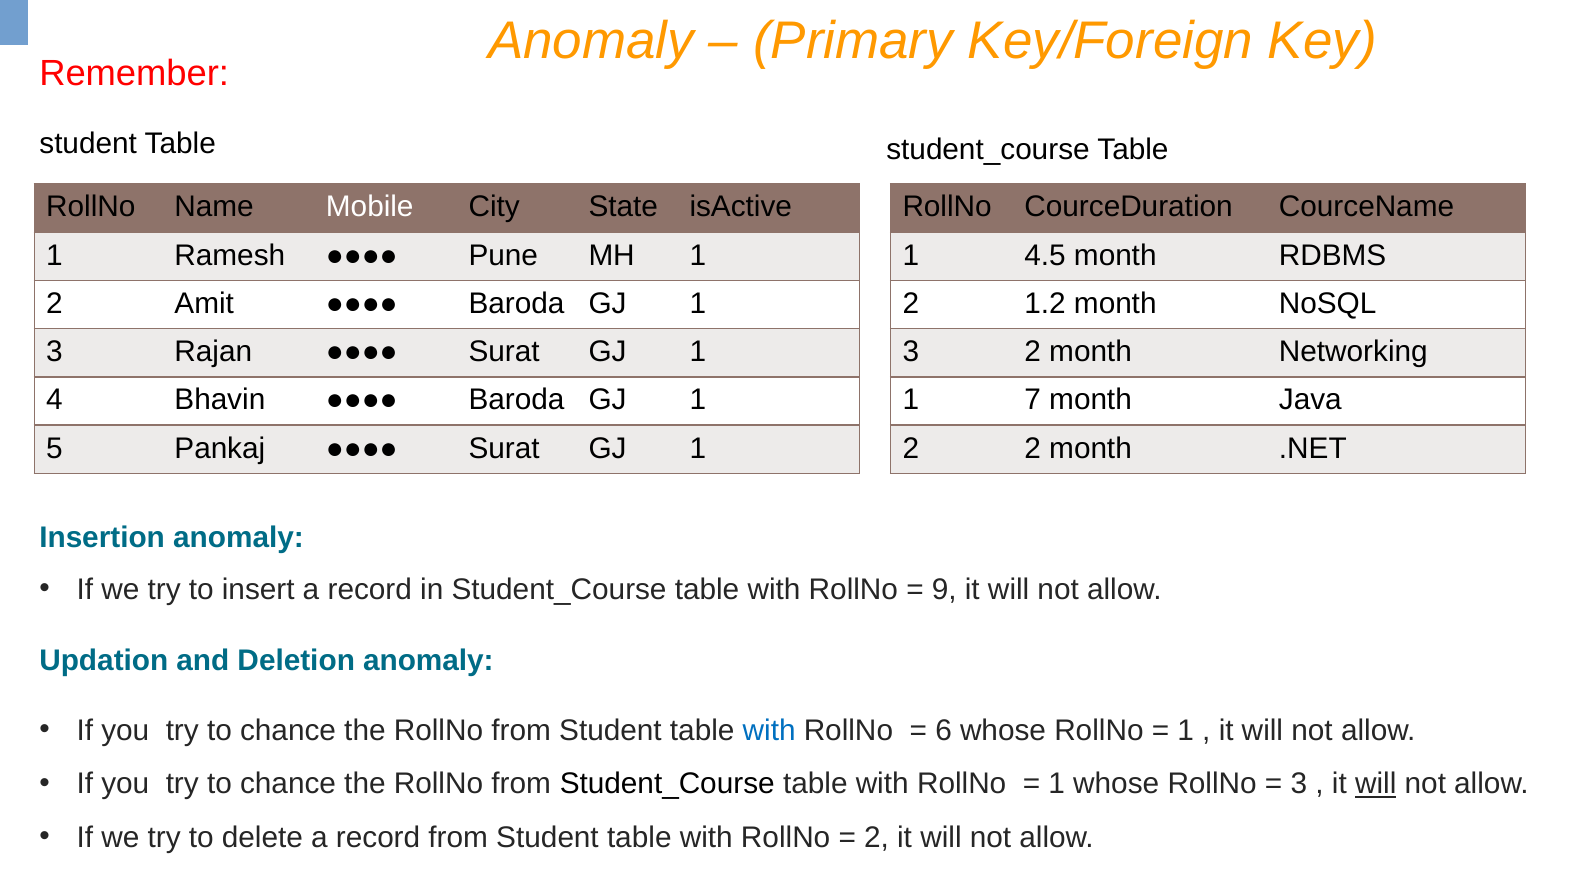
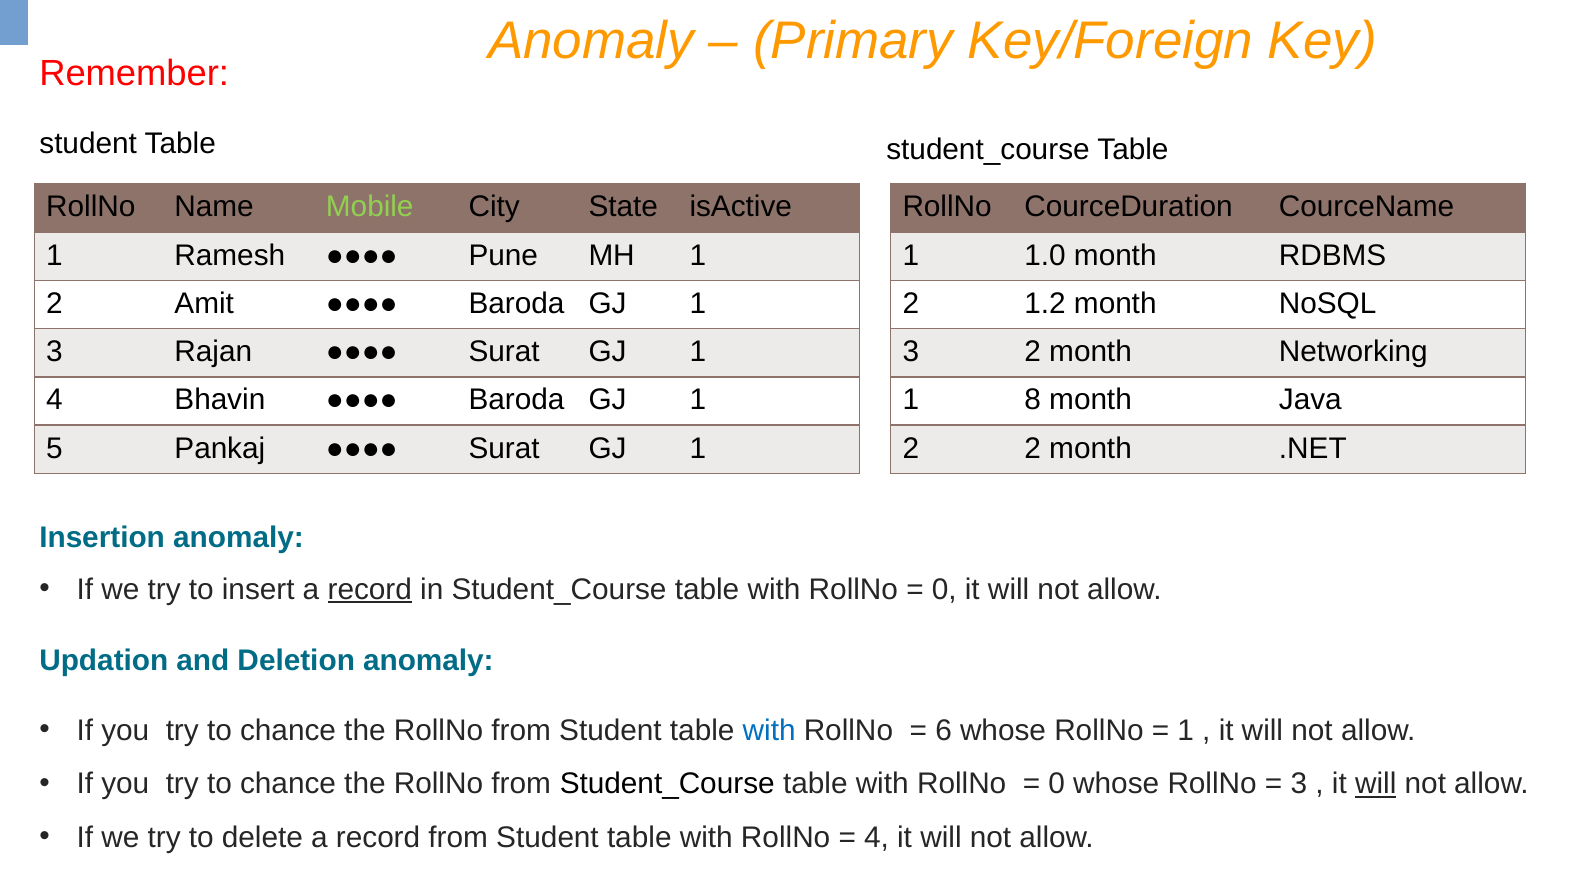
Mobile colour: white -> light green
4.5: 4.5 -> 1.0
7: 7 -> 8
record at (370, 590) underline: none -> present
9 at (944, 590): 9 -> 0
1 at (1057, 784): 1 -> 0
2 at (877, 838): 2 -> 4
